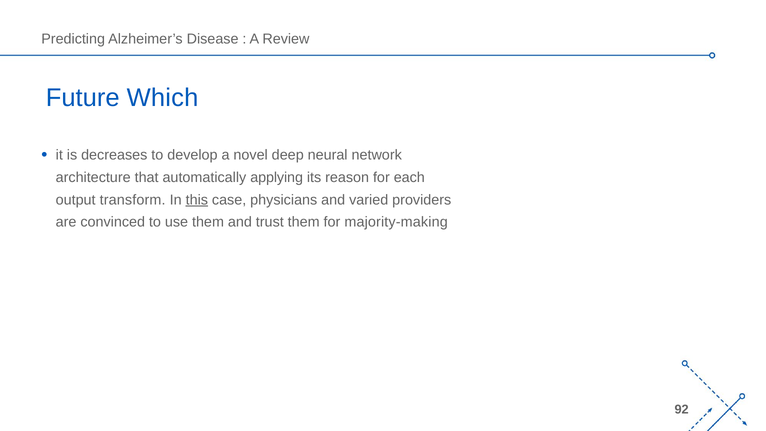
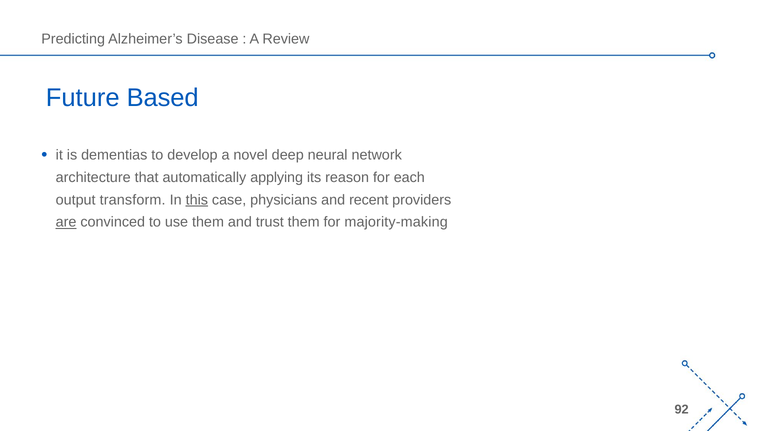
Which: Which -> Based
decreases: decreases -> dementias
varied: varied -> recent
are underline: none -> present
